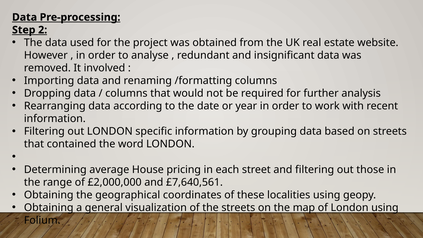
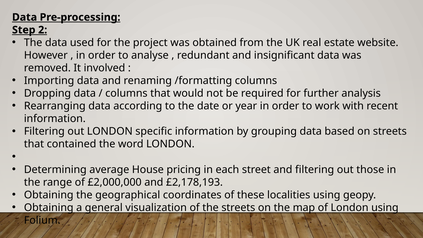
£7,640,561: £7,640,561 -> £2,178,193
